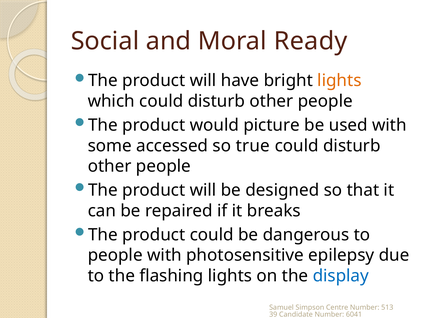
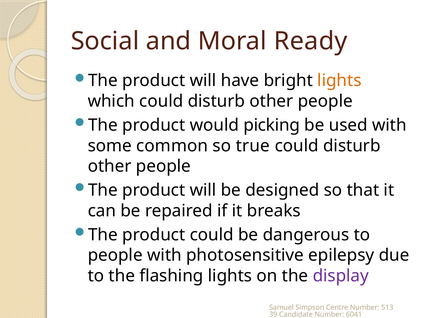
picture: picture -> picking
accessed: accessed -> common
display colour: blue -> purple
